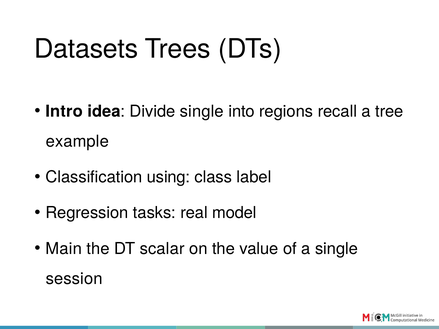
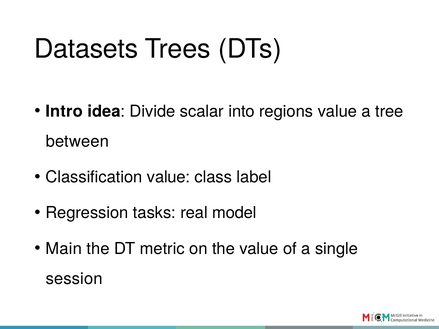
Divide single: single -> scalar
regions recall: recall -> value
example: example -> between
Classification using: using -> value
scalar: scalar -> metric
